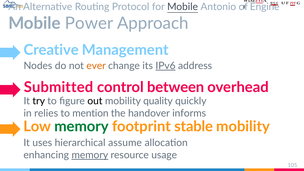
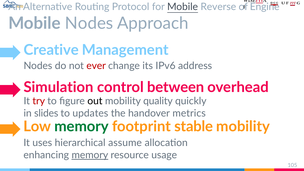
Antonio: Antonio -> Reverse
Mobile Power: Power -> Nodes
ever colour: orange -> red
IPv6 underline: present -> none
Submitted: Submitted -> Simulation
try colour: black -> red
relies: relies -> slides
mention: mention -> updates
informs: informs -> metrics
